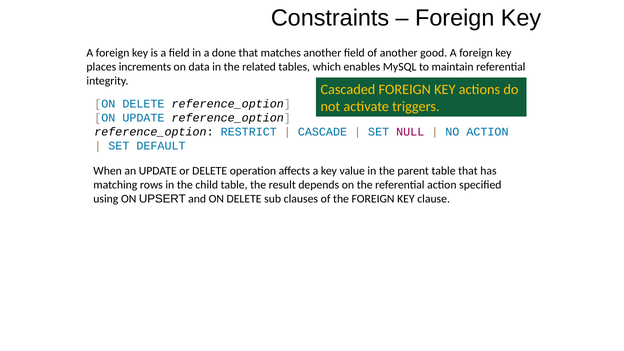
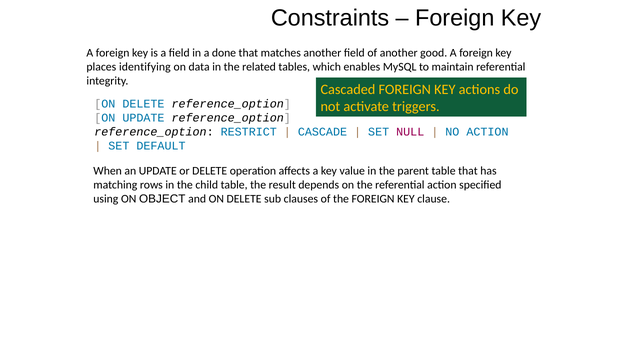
increments: increments -> identifying
UPSERT: UPSERT -> OBJECT
